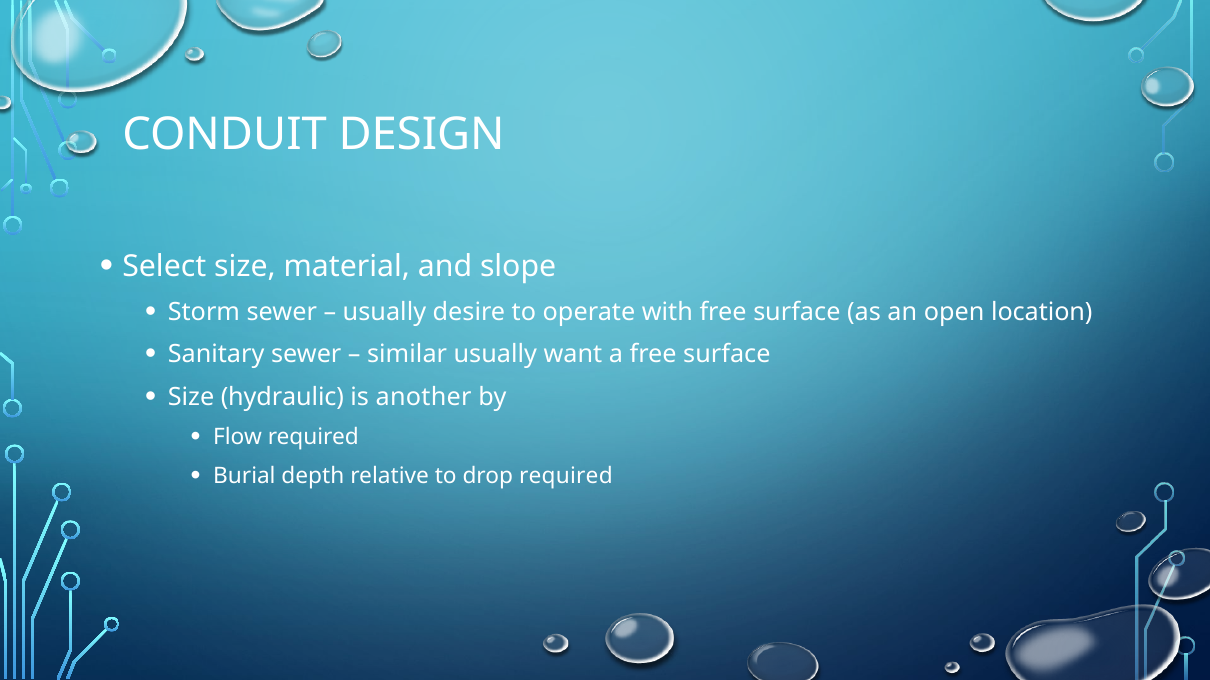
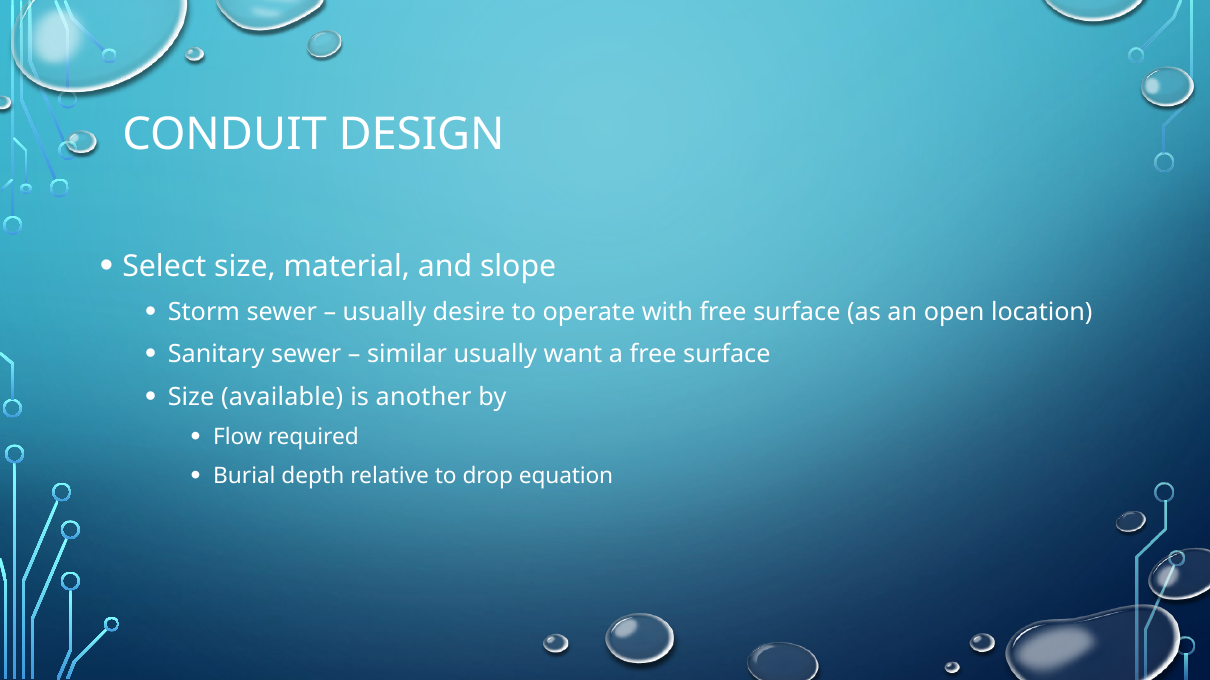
hydraulic: hydraulic -> available
drop required: required -> equation
